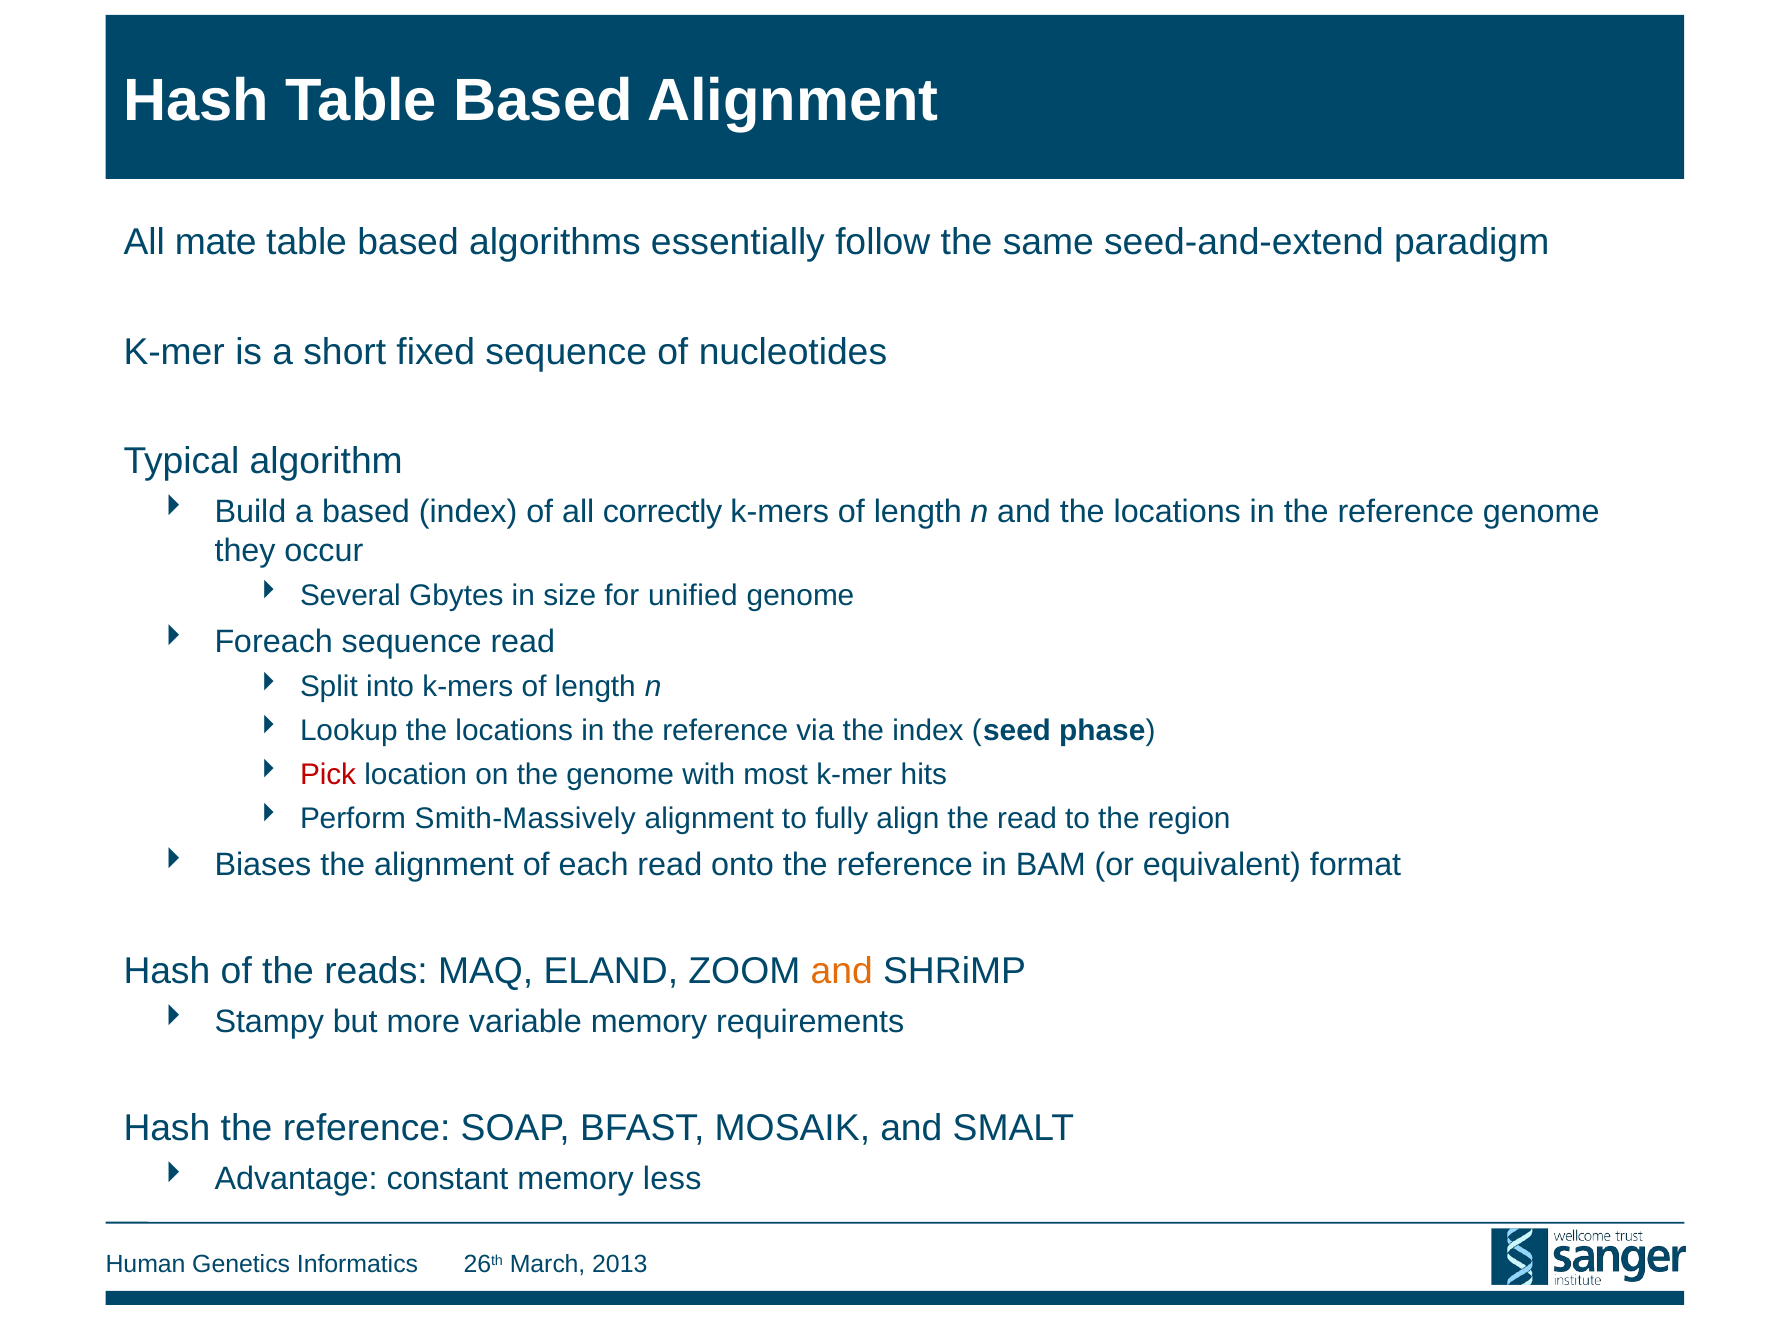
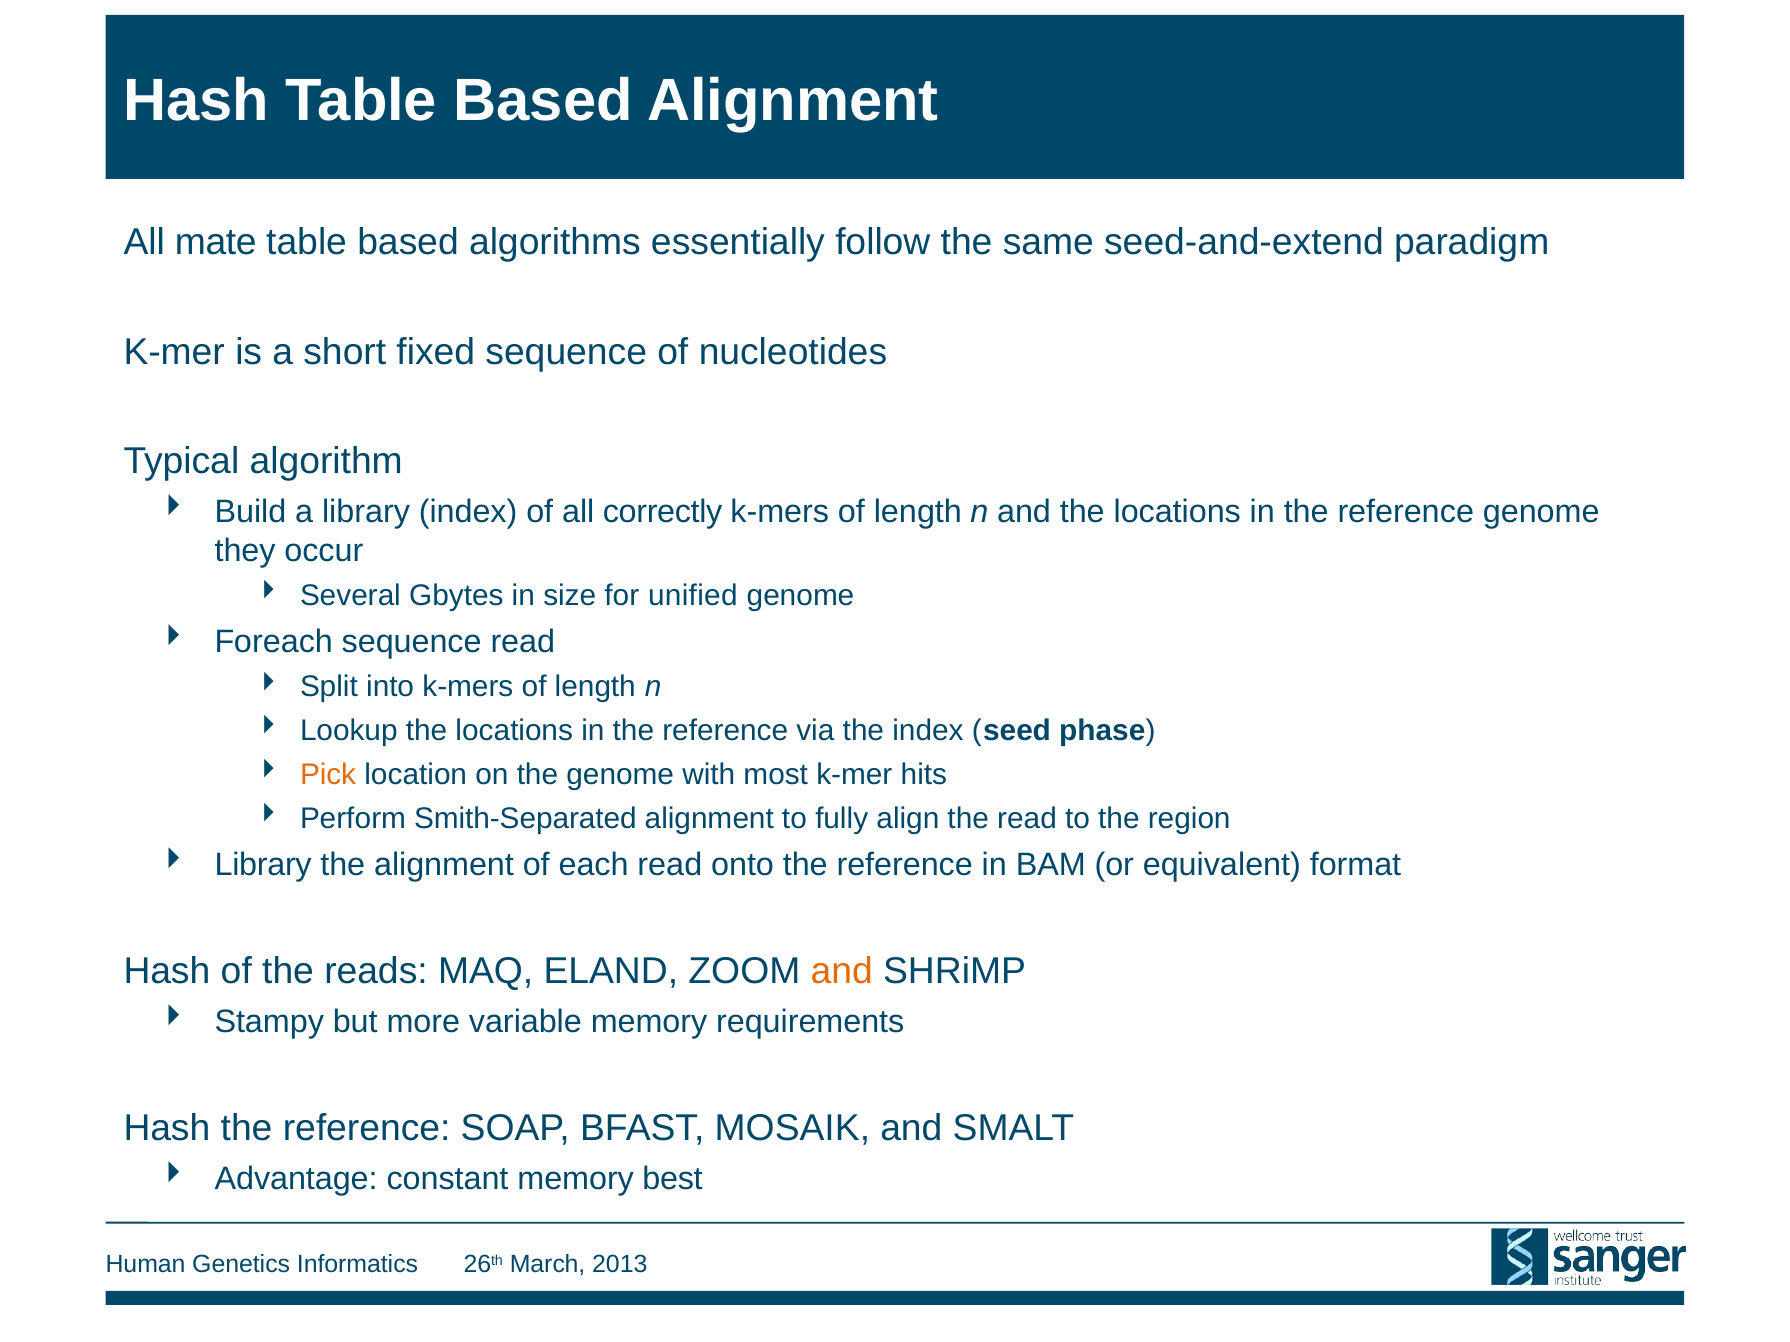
a based: based -> library
Pick colour: red -> orange
Smith-Massively: Smith-Massively -> Smith-Separated
Biases at (263, 865): Biases -> Library
less: less -> best
